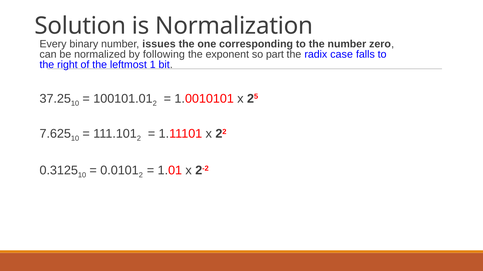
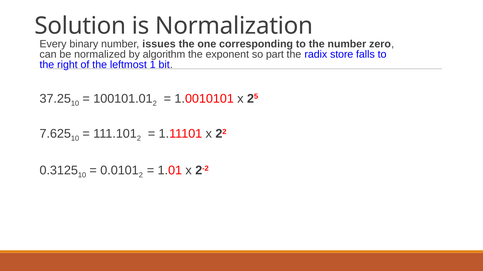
following: following -> algorithm
case: case -> store
